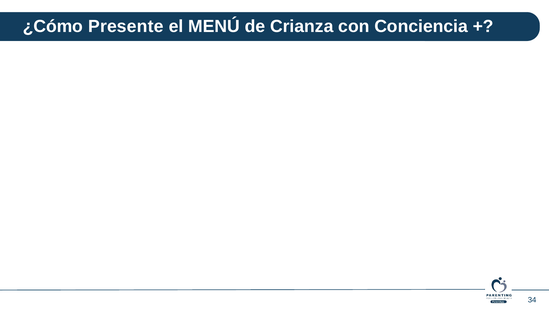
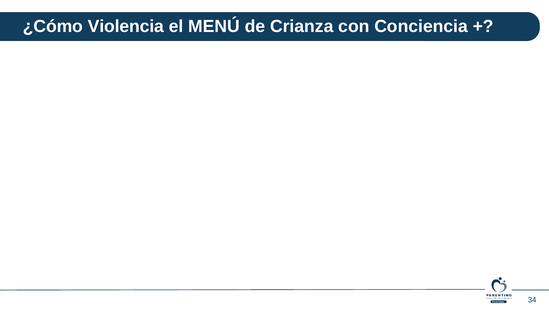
Presente: Presente -> Violencia
